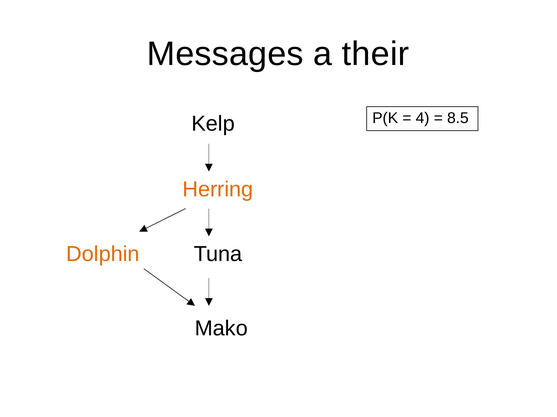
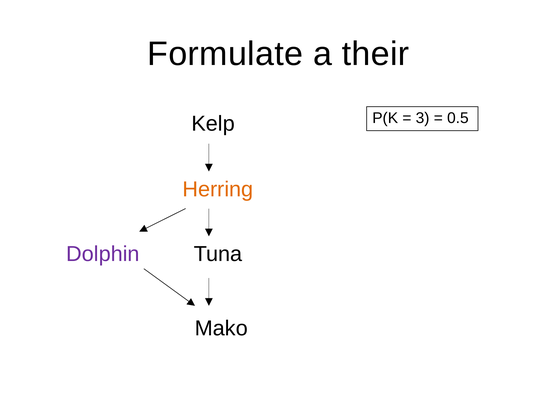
Messages: Messages -> Formulate
4: 4 -> 3
8.5: 8.5 -> 0.5
Dolphin colour: orange -> purple
